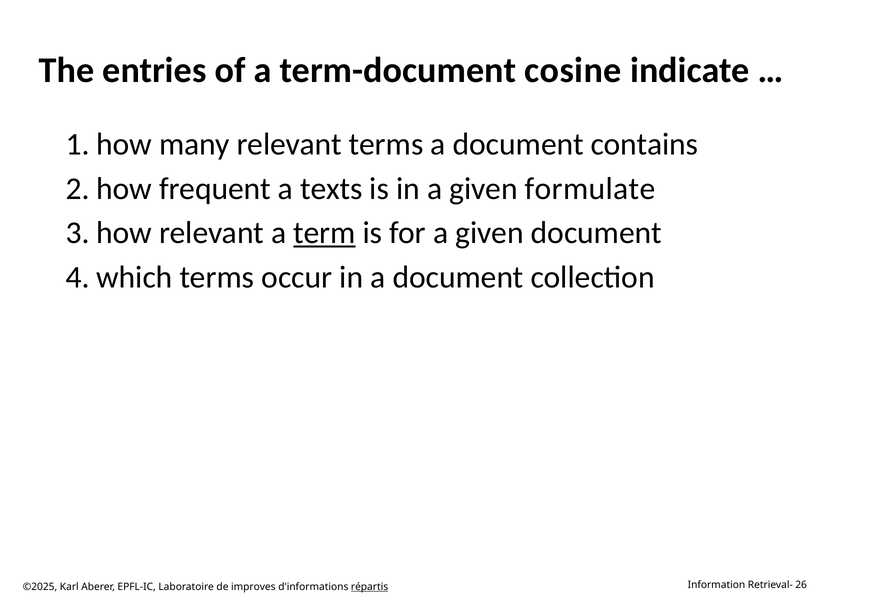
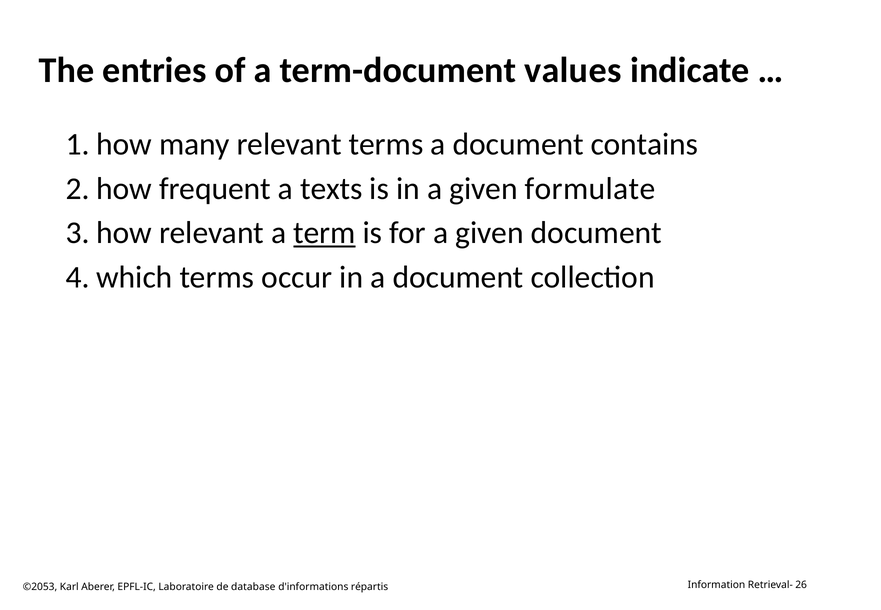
cosine: cosine -> values
©2025: ©2025 -> ©2053
improves: improves -> database
répartis underline: present -> none
